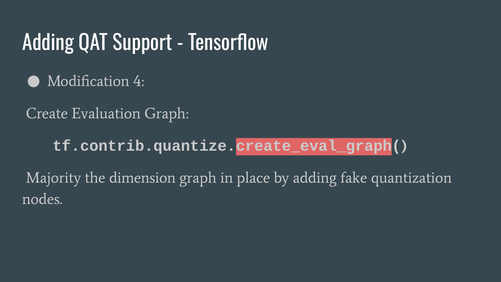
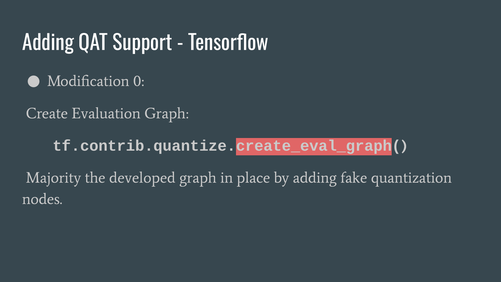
4: 4 -> 0
dimension: dimension -> developed
